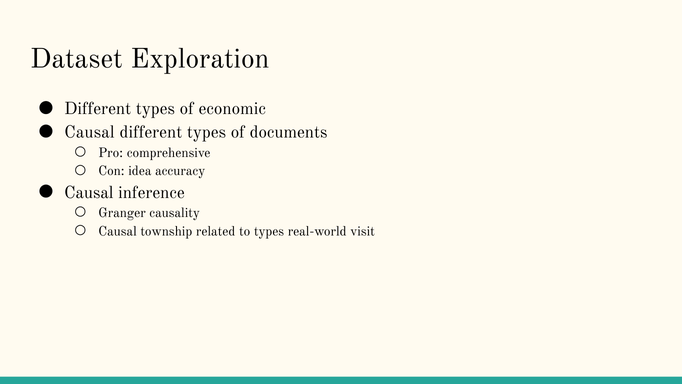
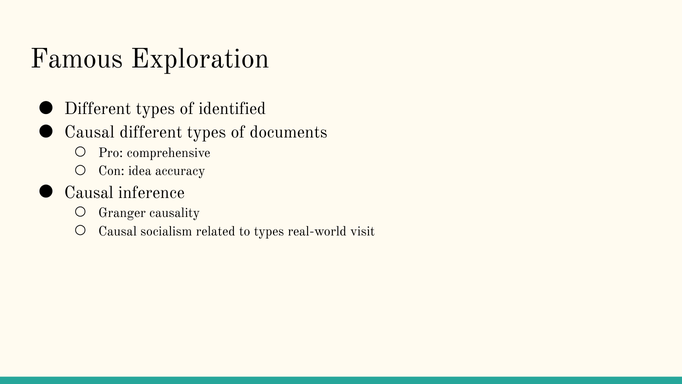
Dataset: Dataset -> Famous
economic: economic -> identified
township: township -> socialism
